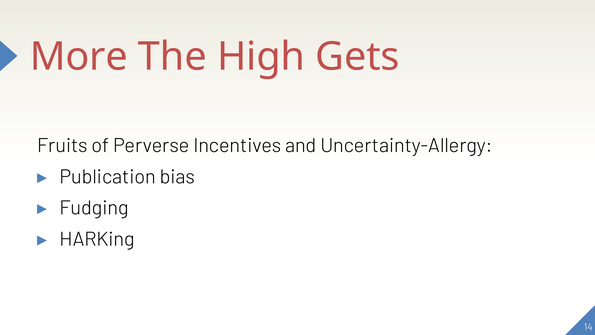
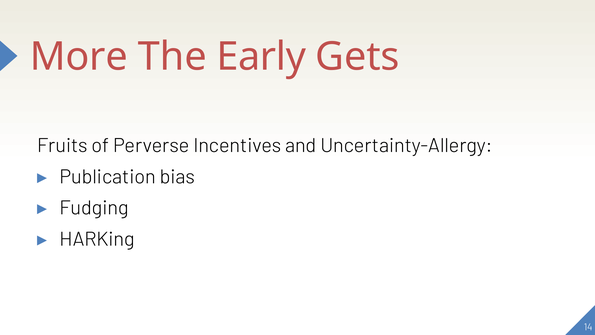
High: High -> Early
